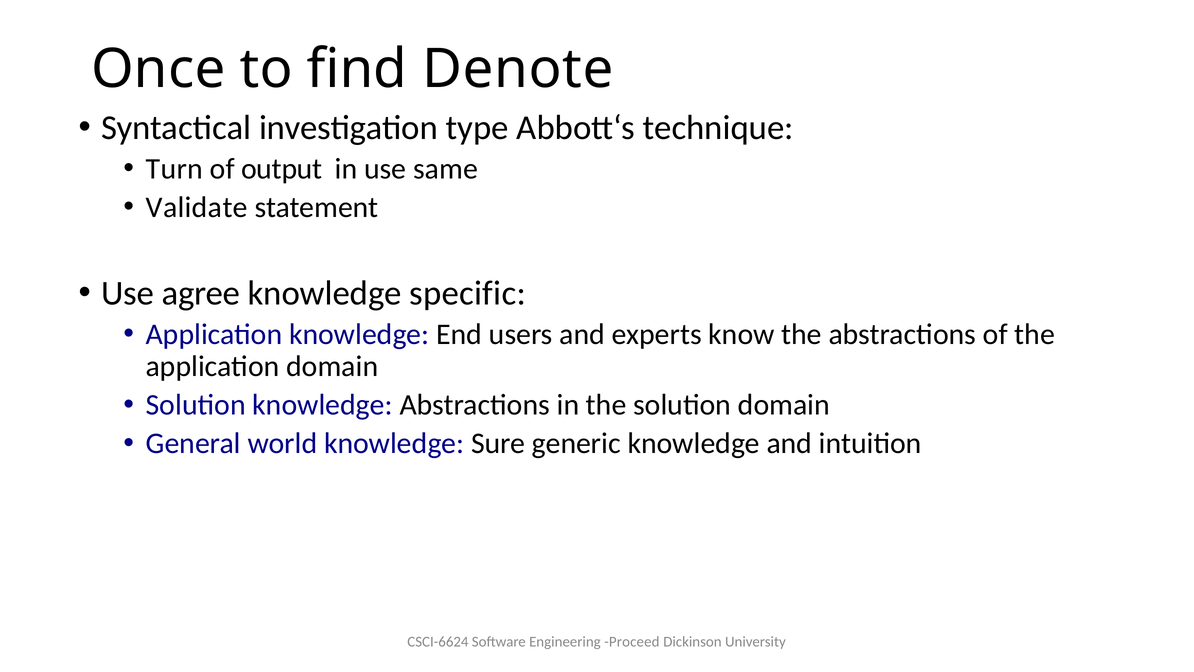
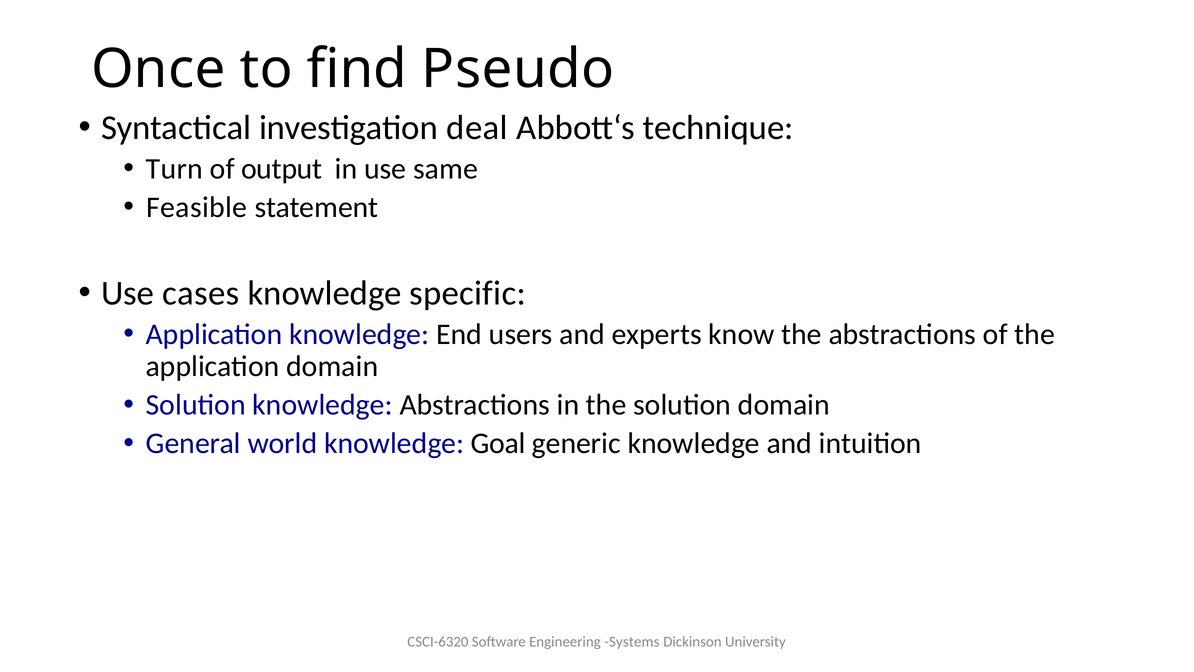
Denote: Denote -> Pseudo
type: type -> deal
Validate: Validate -> Feasible
agree: agree -> cases
Sure: Sure -> Goal
CSCI-6624: CSCI-6624 -> CSCI-6320
Proceed: Proceed -> Systems
